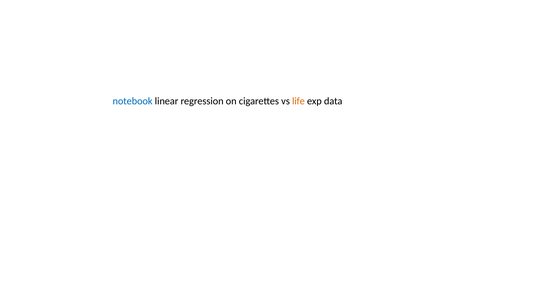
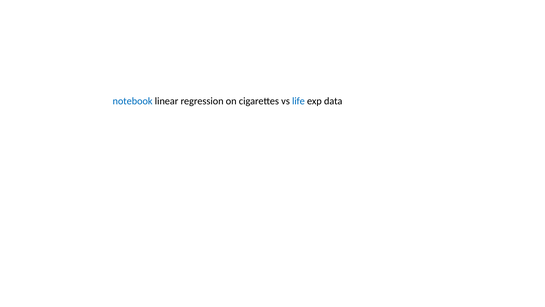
life colour: orange -> blue
